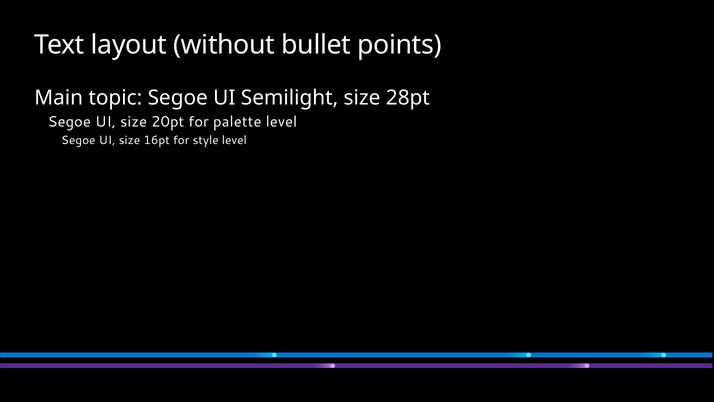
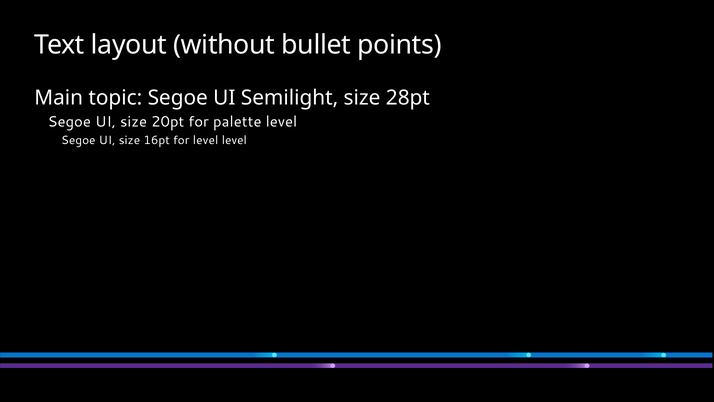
for style: style -> level
